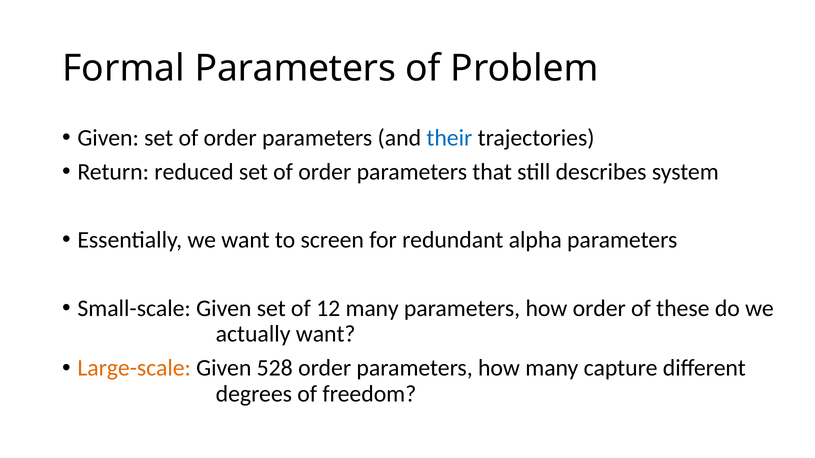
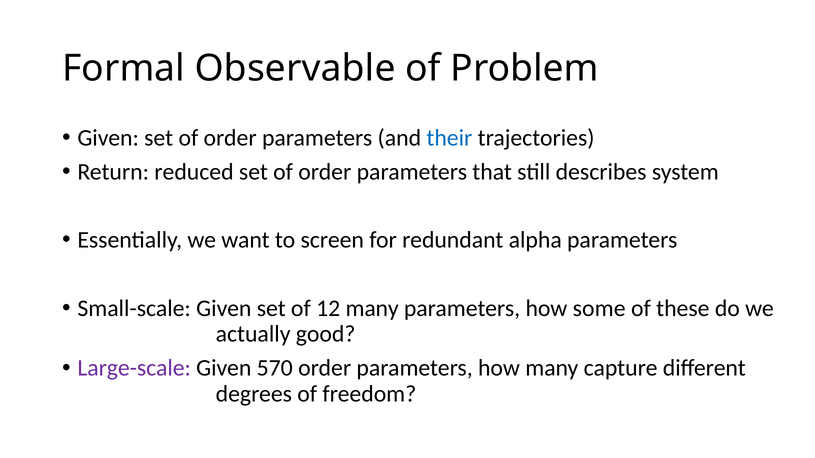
Formal Parameters: Parameters -> Observable
how order: order -> some
actually want: want -> good
Large-scale colour: orange -> purple
528: 528 -> 570
